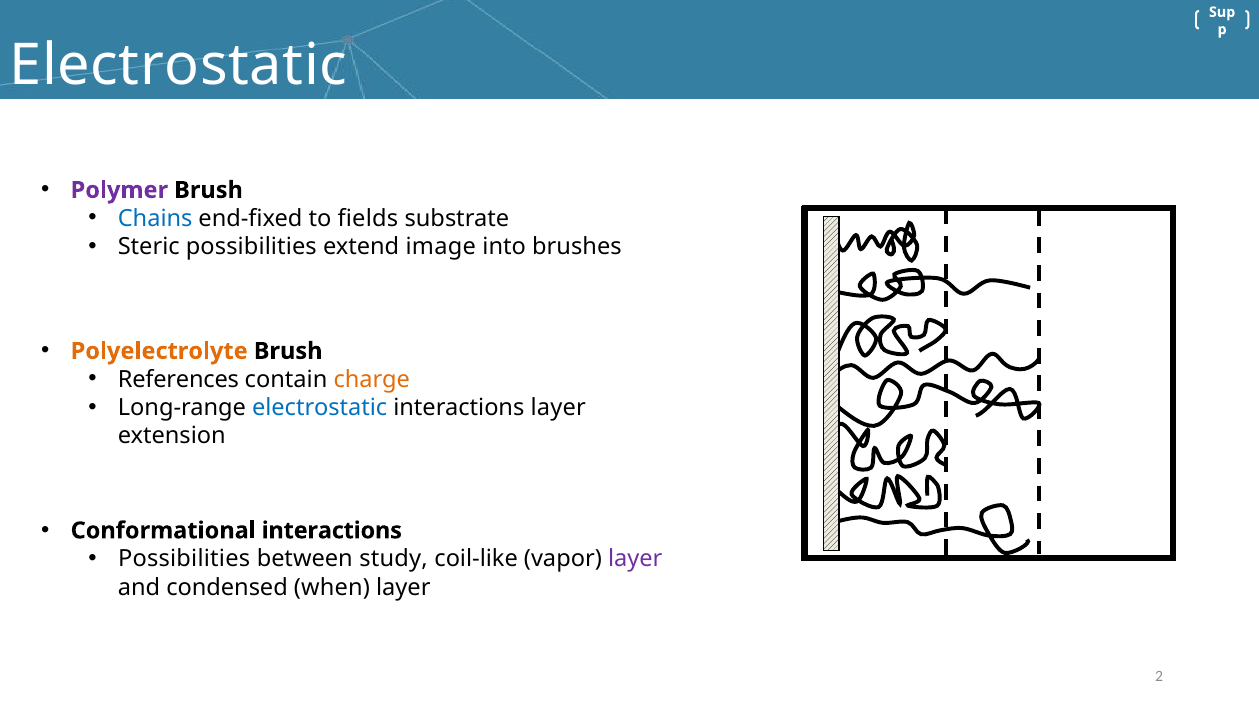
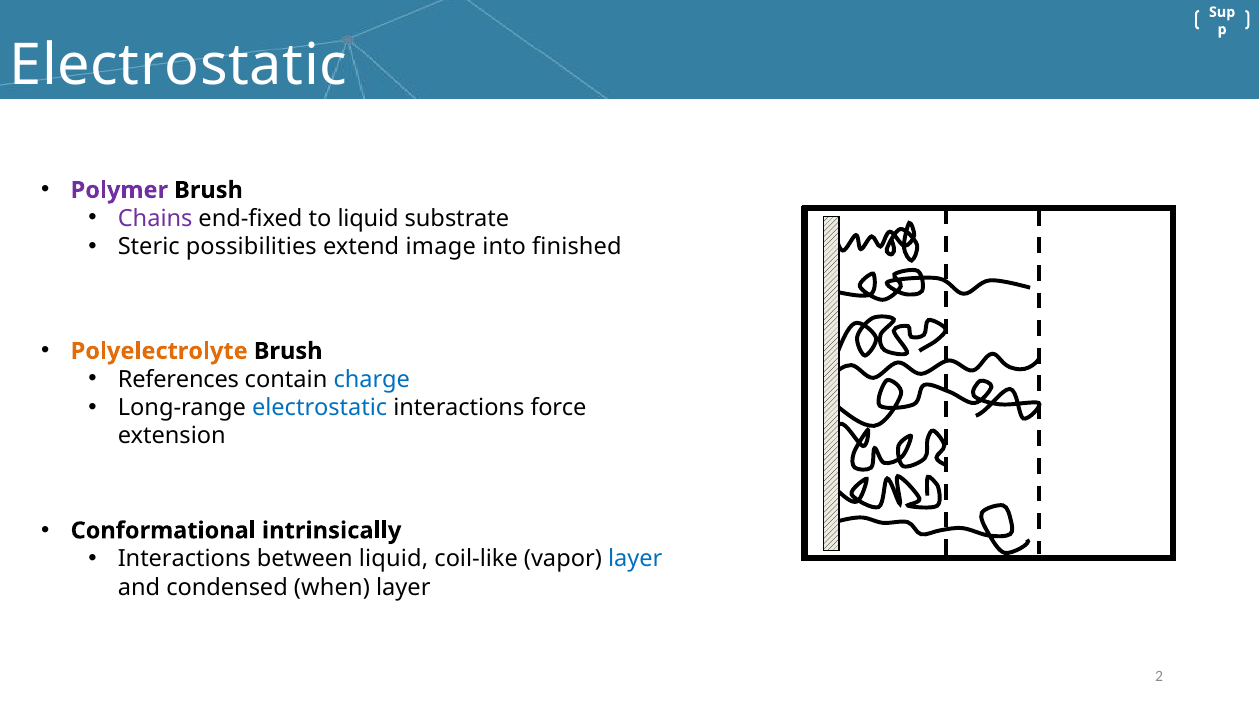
Chains colour: blue -> purple
to fields: fields -> liquid
brushes: brushes -> finished
charge colour: orange -> blue
interactions layer: layer -> force
Conformational interactions: interactions -> intrinsically
Possibilities at (184, 559): Possibilities -> Interactions
between study: study -> liquid
layer at (635, 559) colour: purple -> blue
